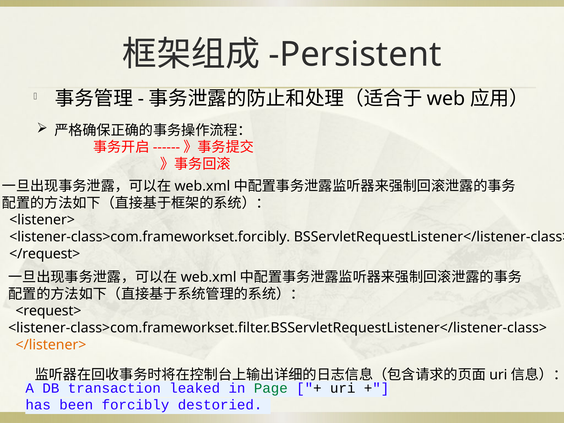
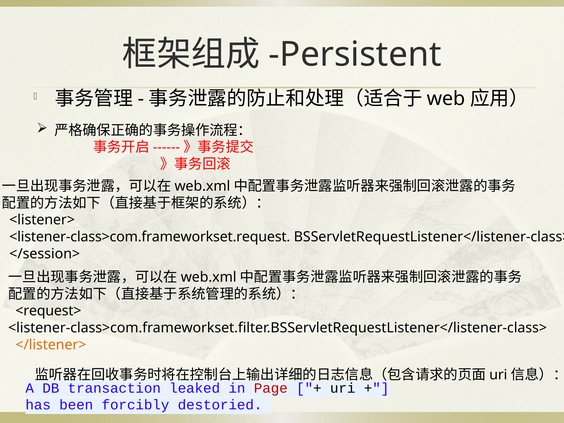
<listener-class>com.frameworkset.forcibly: <listener-class>com.frameworkset.forcibly -> <listener-class>com.frameworkset.request
</request>: </request> -> </session>
Page colour: green -> red
